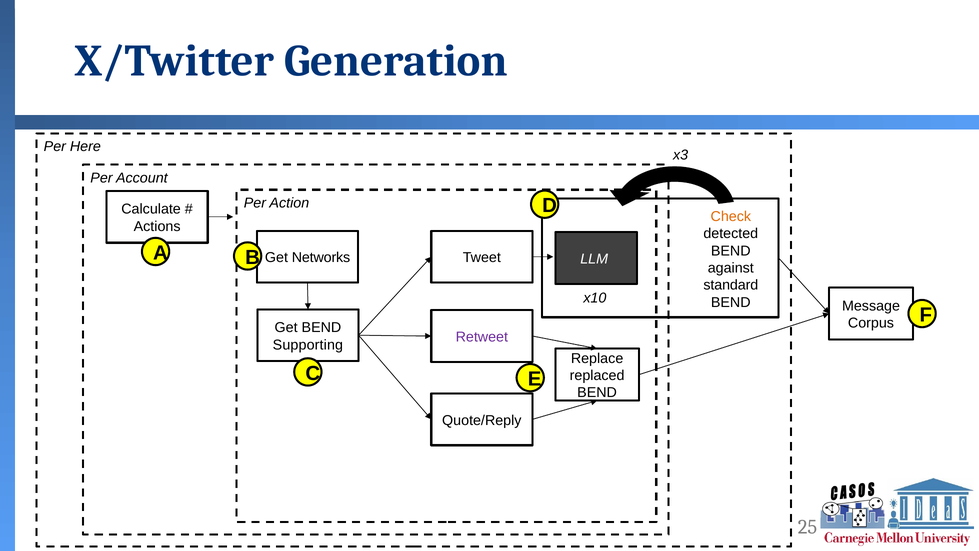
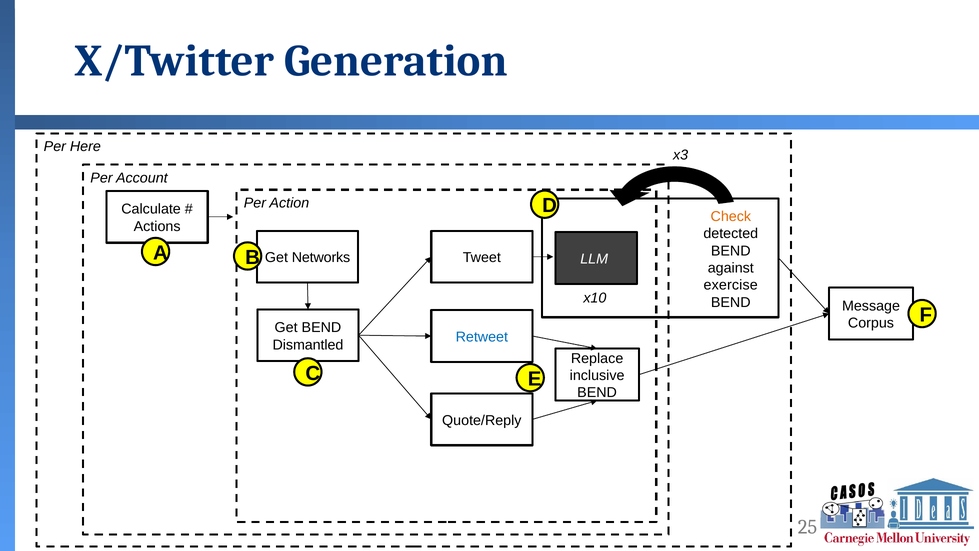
standard: standard -> exercise
Retweet colour: purple -> blue
Supporting: Supporting -> Dismantled
replaced: replaced -> inclusive
